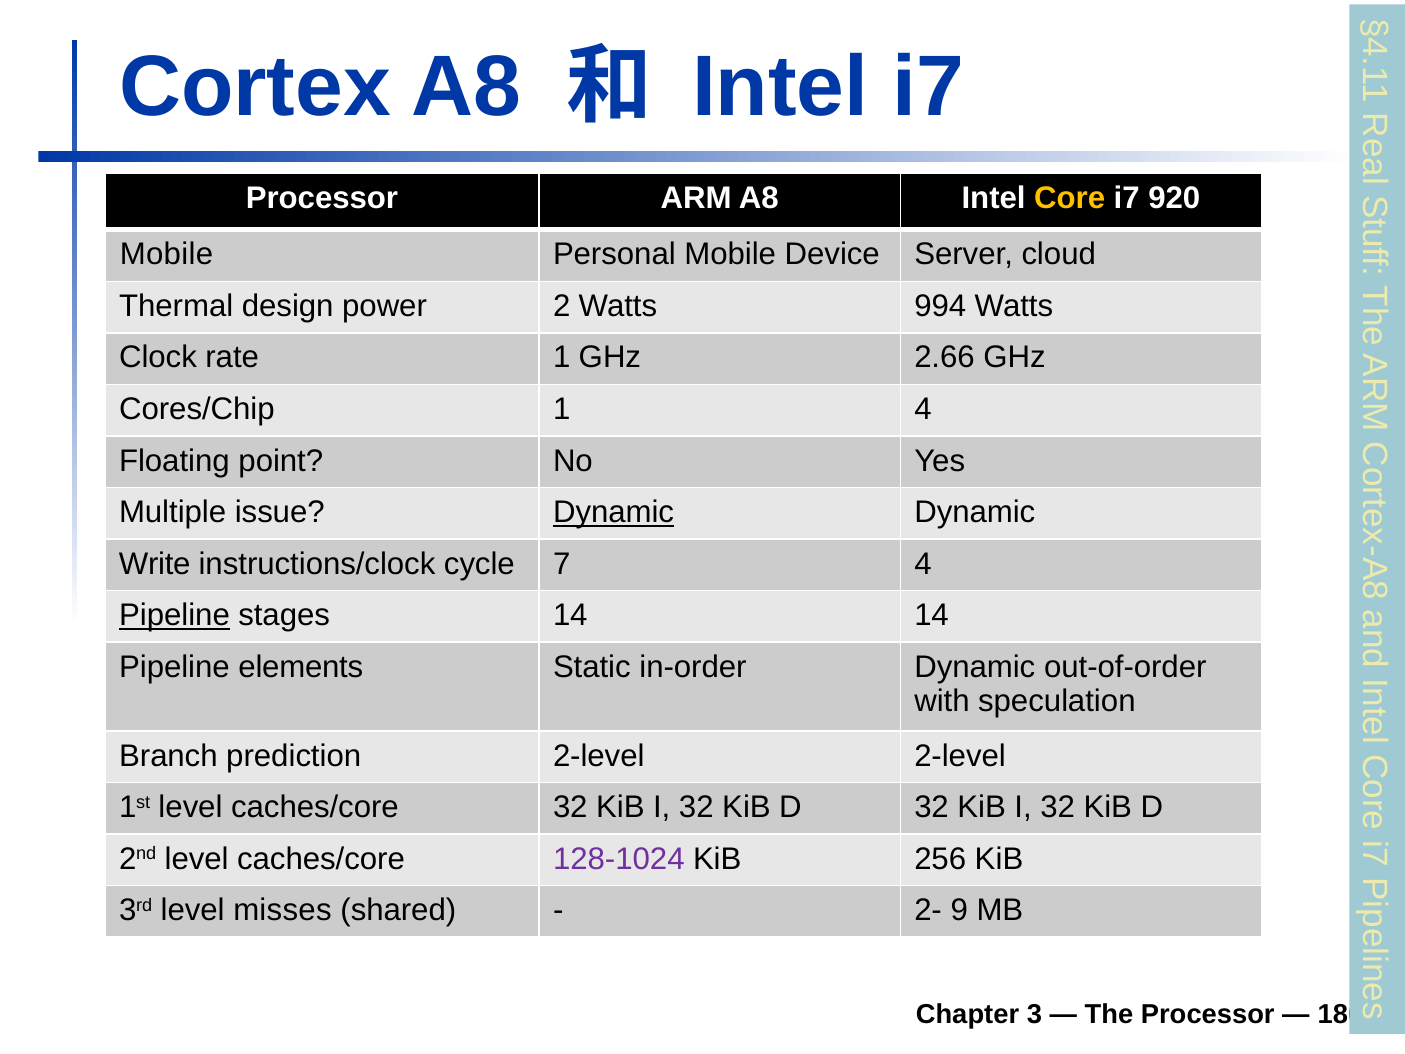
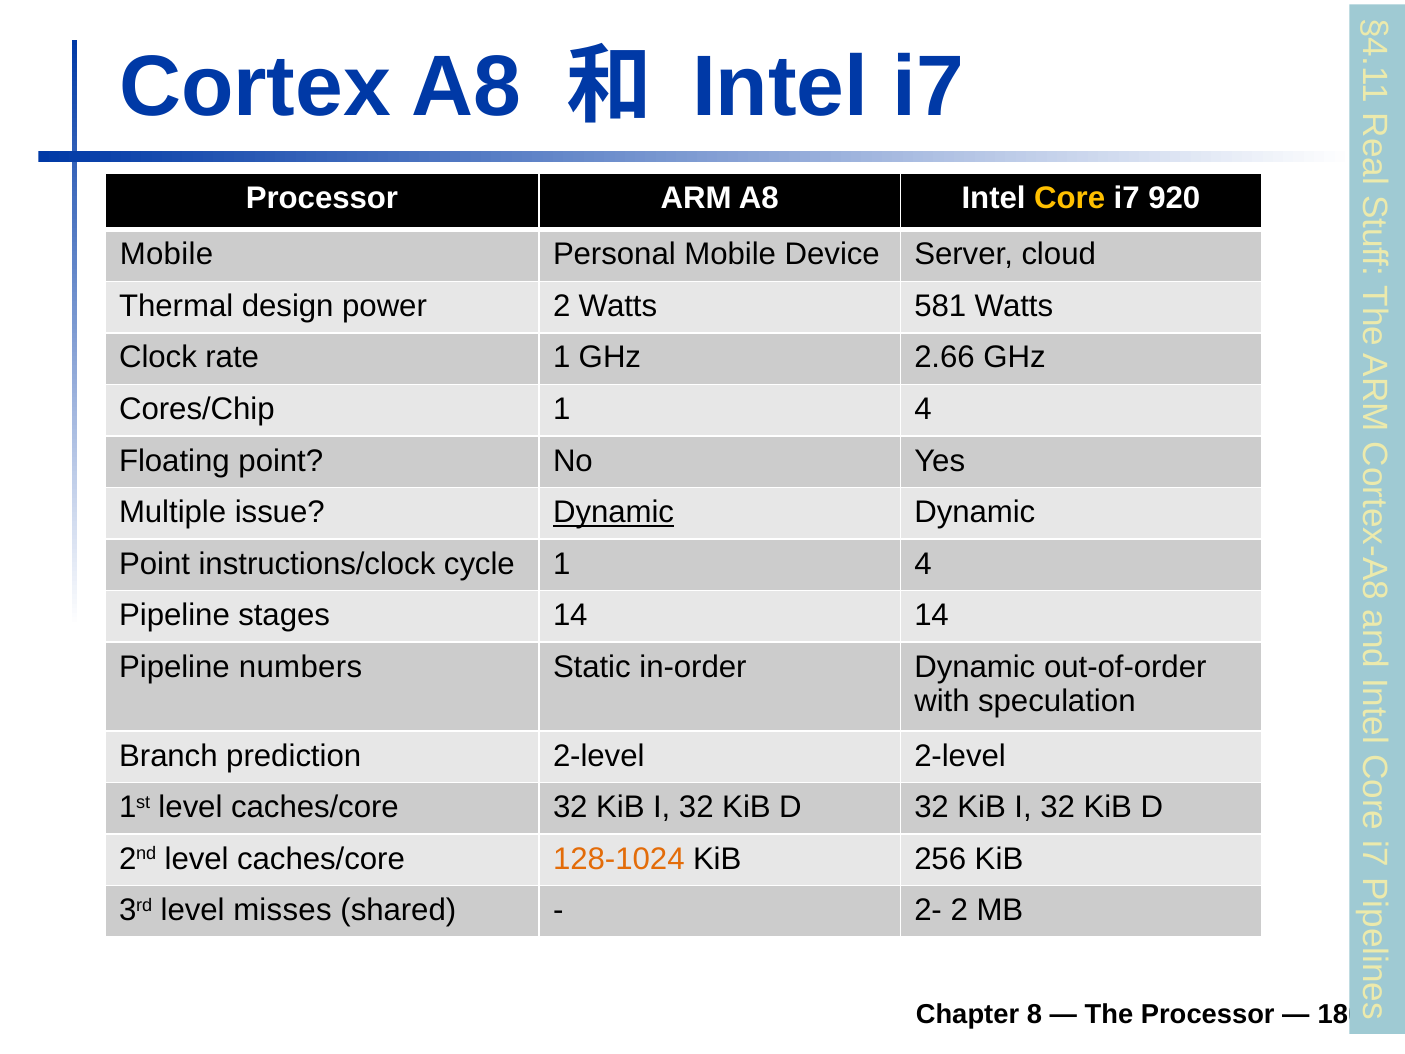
994: 994 -> 581
Write at (155, 564): Write -> Point
cycle 7: 7 -> 1
Pipeline at (175, 615) underline: present -> none
elements: elements -> numbers
128-1024 colour: purple -> orange
2- 9: 9 -> 2
Chapter 3: 3 -> 8
